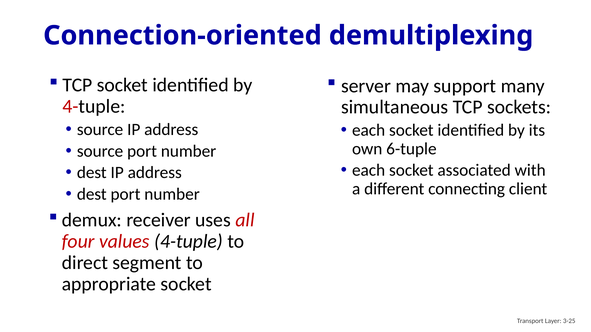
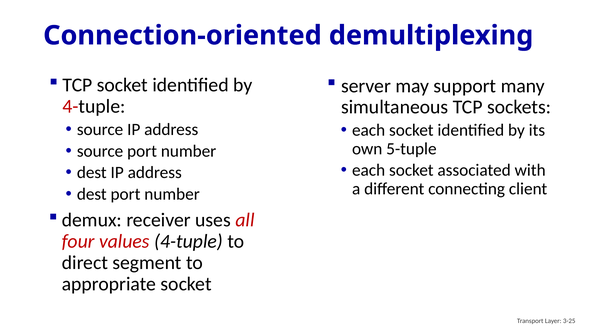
6-tuple: 6-tuple -> 5-tuple
